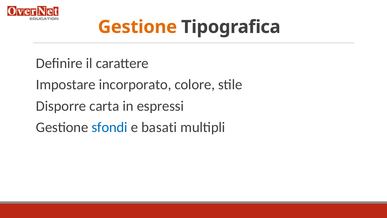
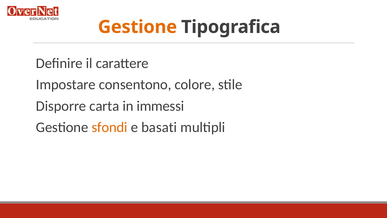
incorporato: incorporato -> consentono
espressi: espressi -> immessi
sfondi colour: blue -> orange
